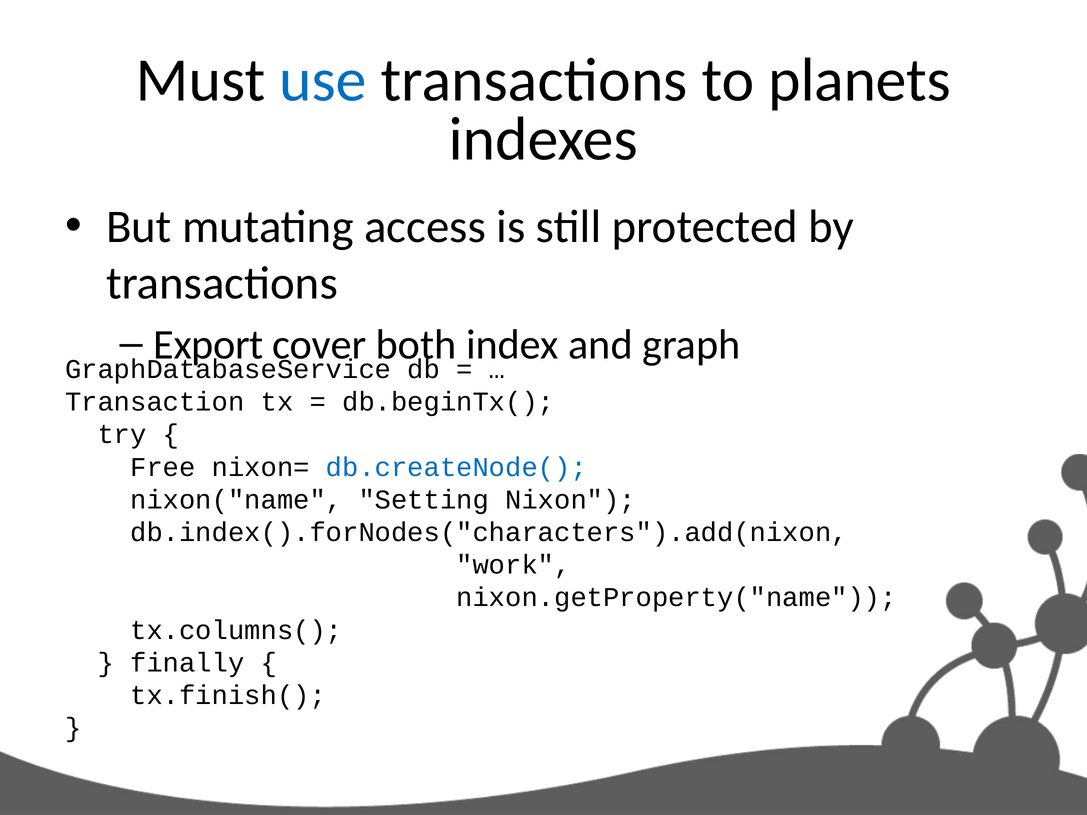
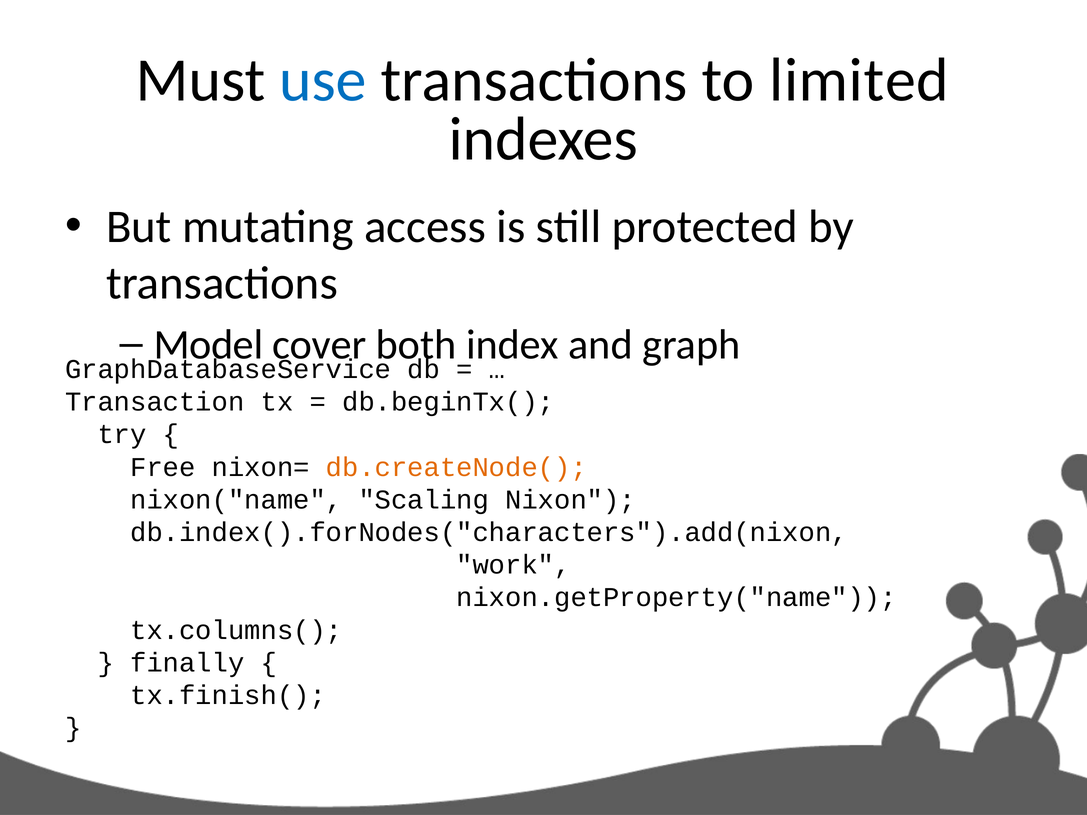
planets: planets -> limited
Export: Export -> Model
db.createNode( colour: blue -> orange
Setting: Setting -> Scaling
